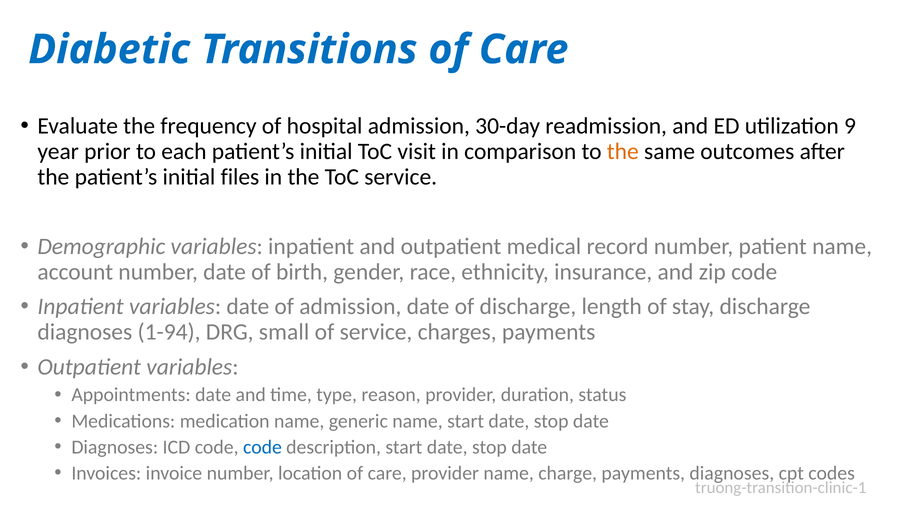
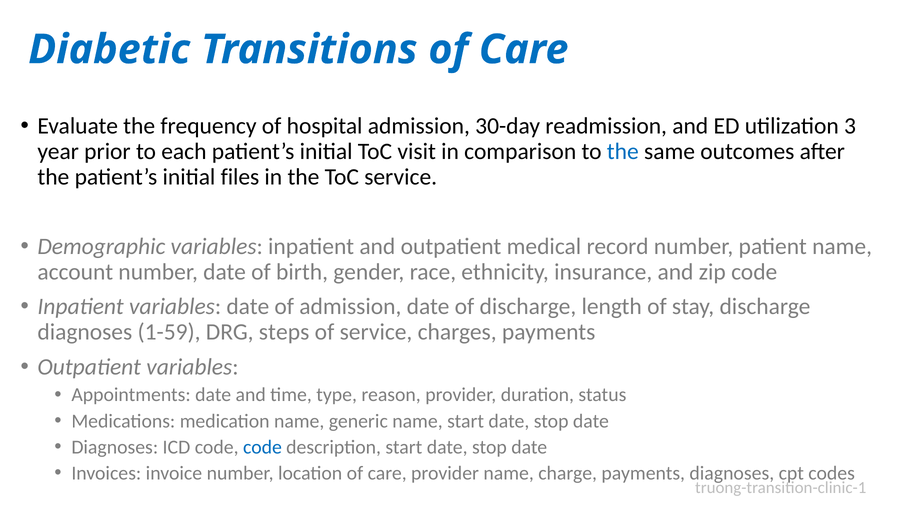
9: 9 -> 3
the at (623, 152) colour: orange -> blue
1-94: 1-94 -> 1-59
small: small -> steps
